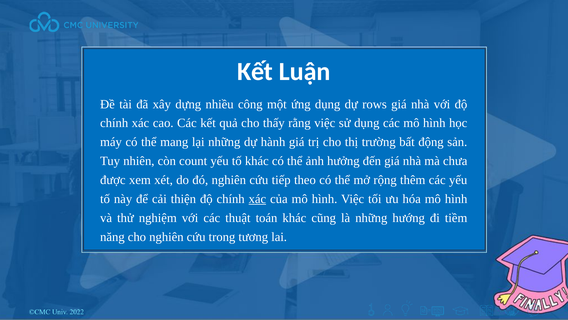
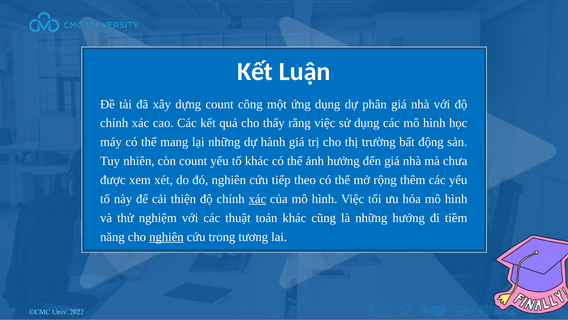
dựng nhiều: nhiều -> count
rows: rows -> phân
nghiên at (166, 237) underline: none -> present
